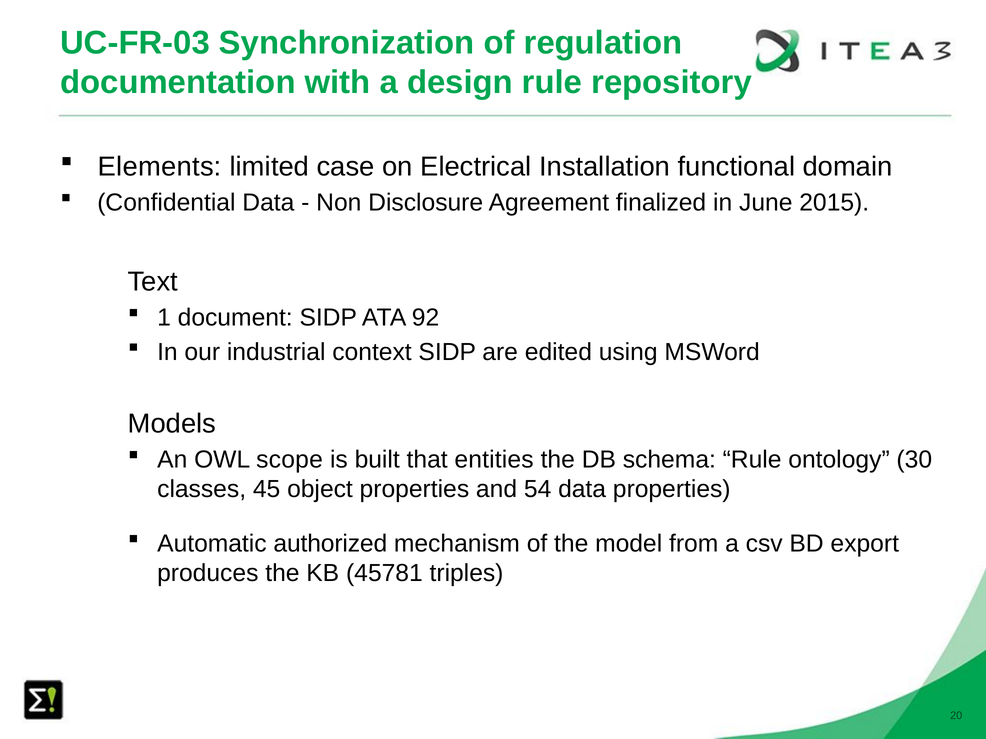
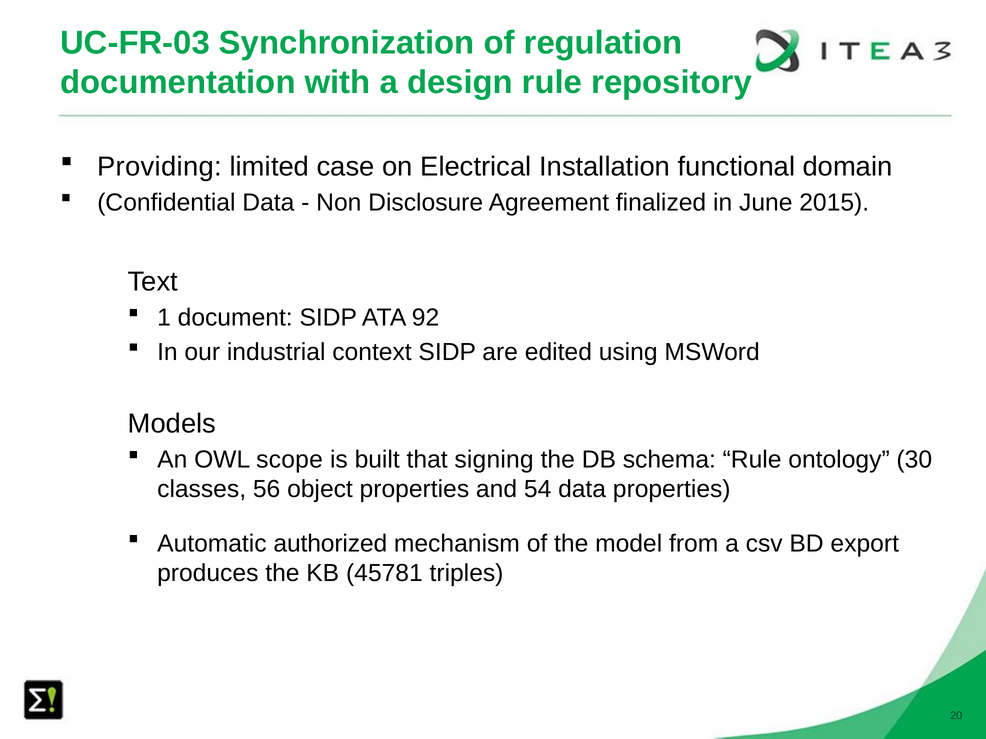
Elements: Elements -> Providing
entities: entities -> signing
45: 45 -> 56
